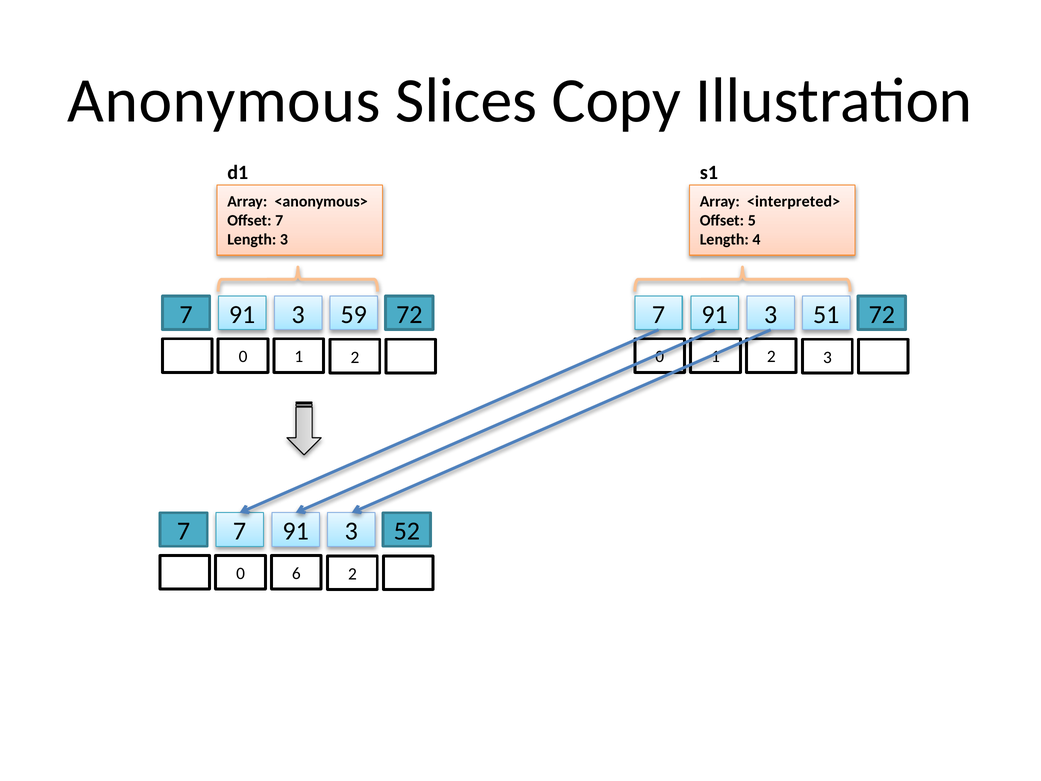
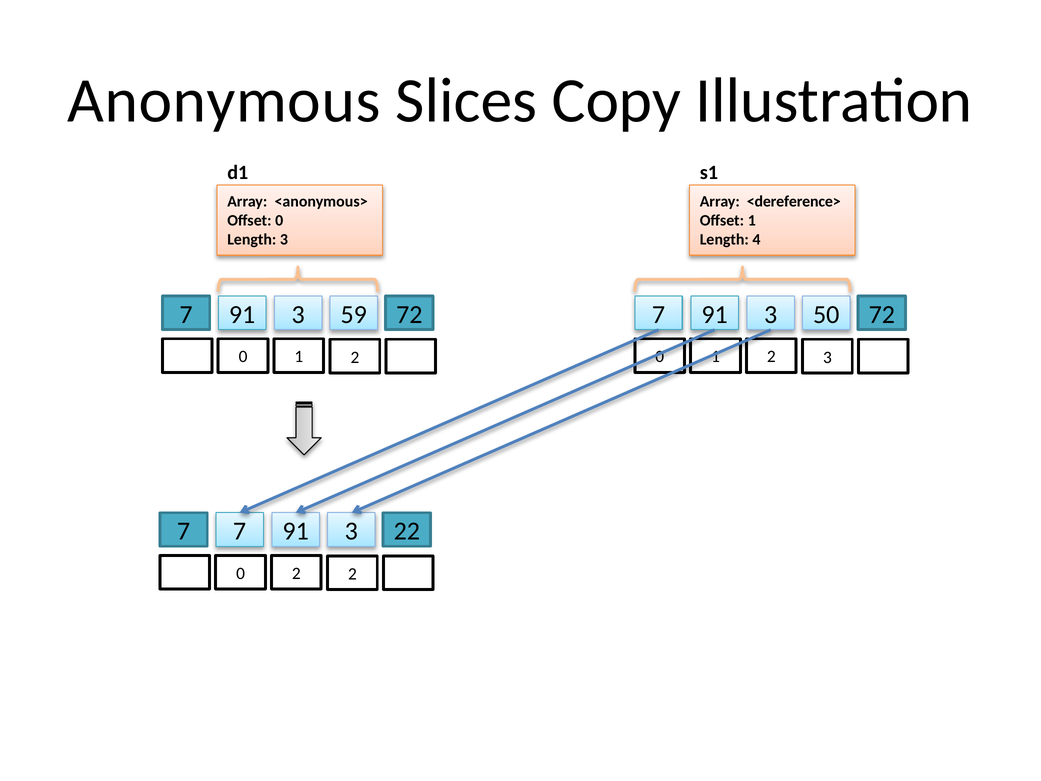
<interpreted>: <interpreted> -> <dereference>
Offset 7: 7 -> 0
Offset 5: 5 -> 1
51: 51 -> 50
52: 52 -> 22
0 6: 6 -> 2
